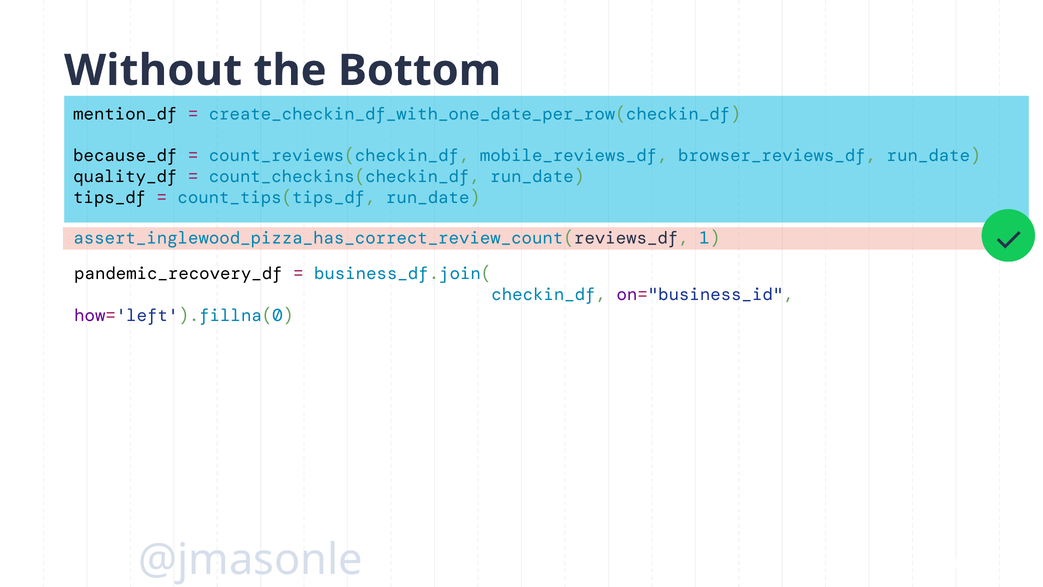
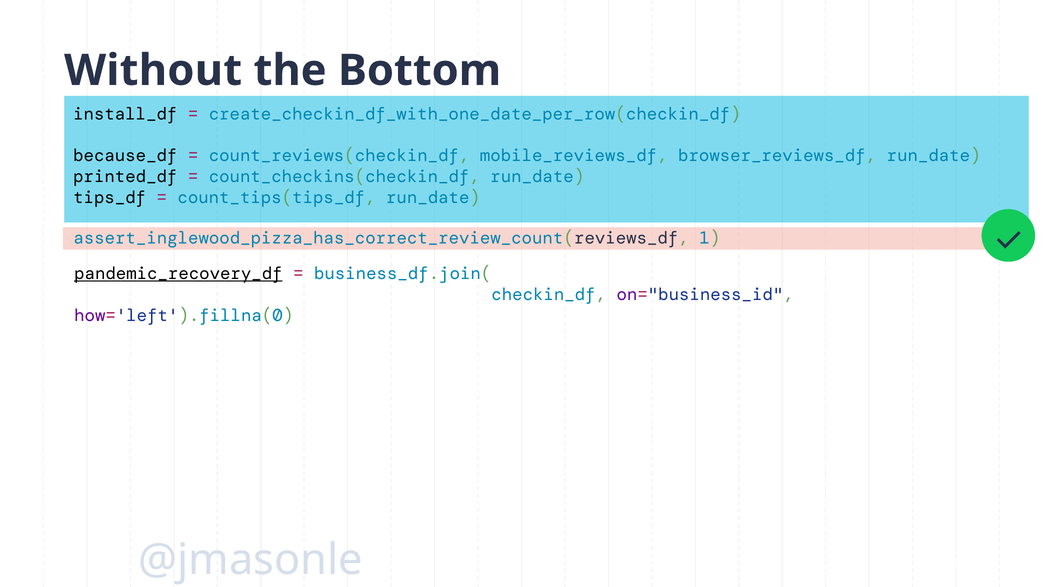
mention_df: mention_df -> install_df
quality_df: quality_df -> printed_df
pandemic_recovery_df underline: none -> present
